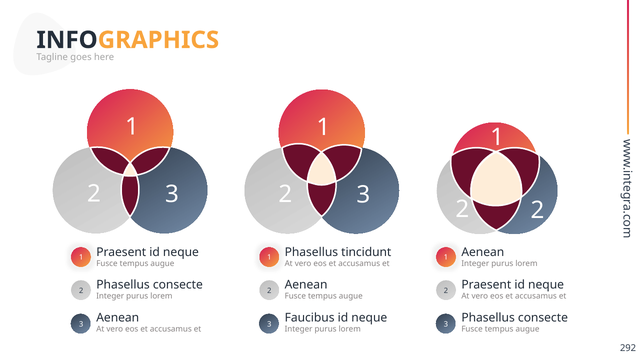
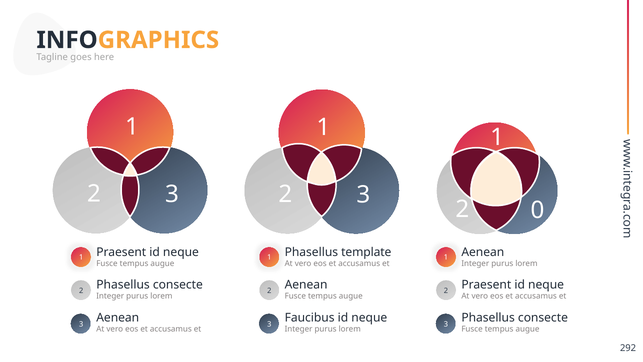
2 2: 2 -> 0
tincidunt: tincidunt -> template
